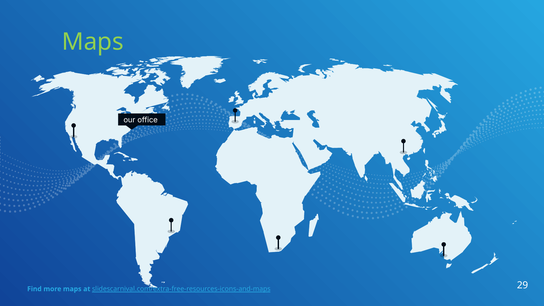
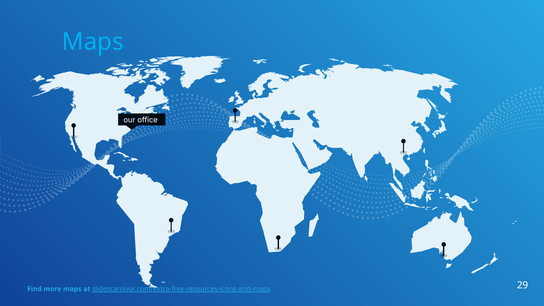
Maps at (93, 42) colour: light green -> light blue
